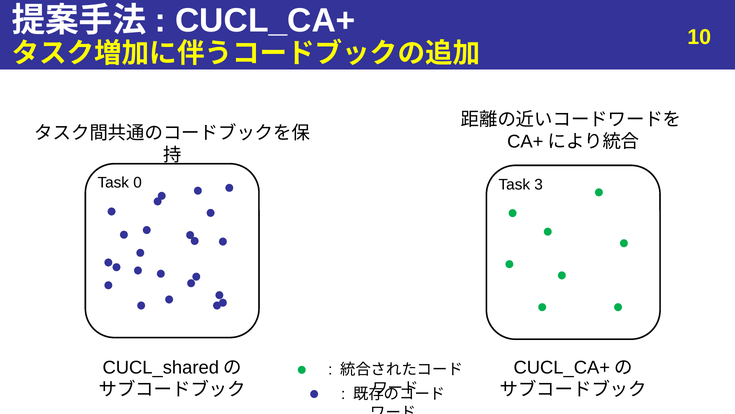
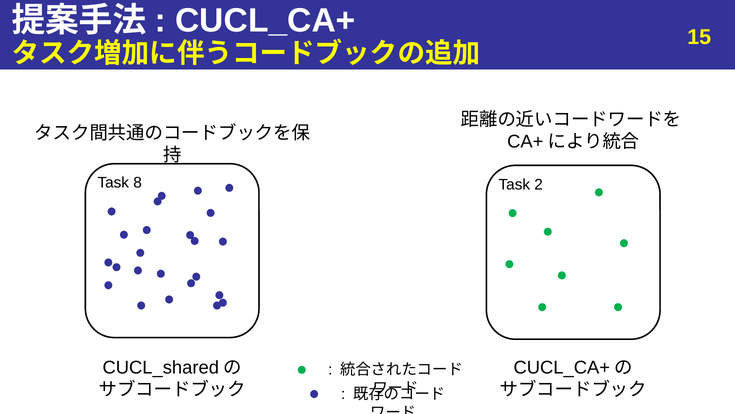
10: 10 -> 15
0: 0 -> 8
3: 3 -> 2
